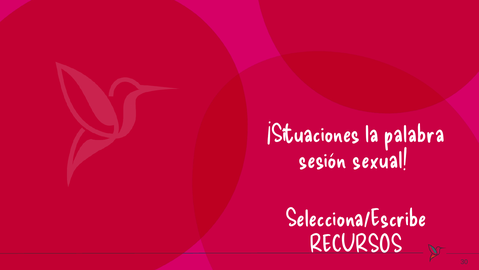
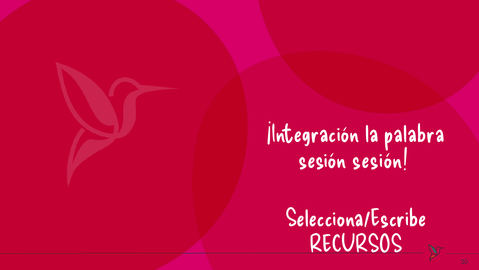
¡Situaciones: ¡Situaciones -> ¡Integración
sesión sexual: sexual -> sesión
